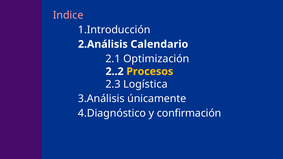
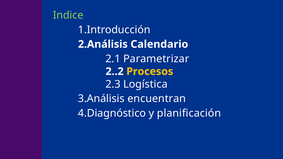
Indice colour: pink -> light green
Optimización: Optimización -> Parametrizar
únicamente: únicamente -> encuentran
confirmación: confirmación -> planificación
